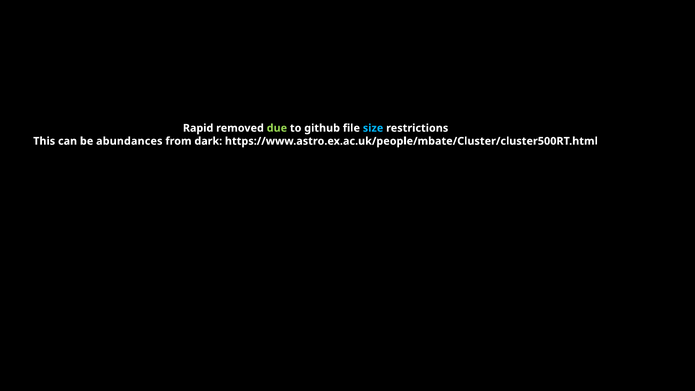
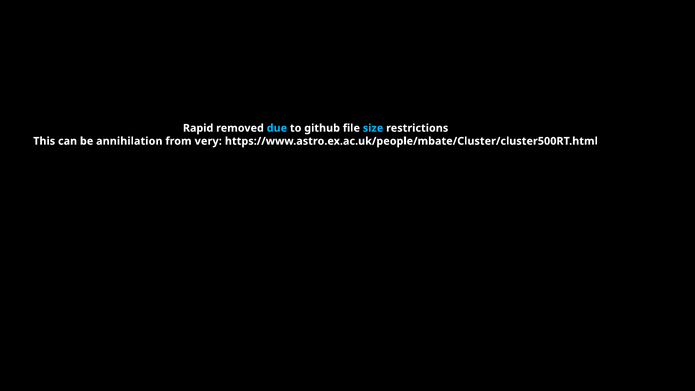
due colour: light green -> light blue
abundances: abundances -> annihilation
dark: dark -> very
